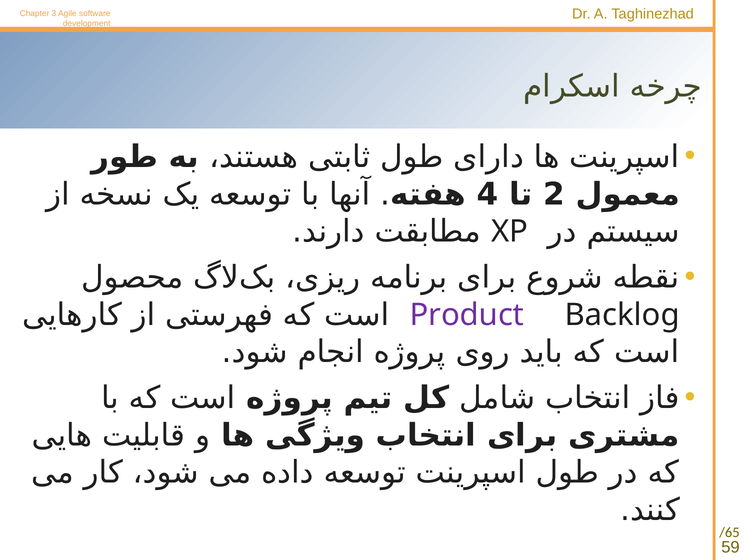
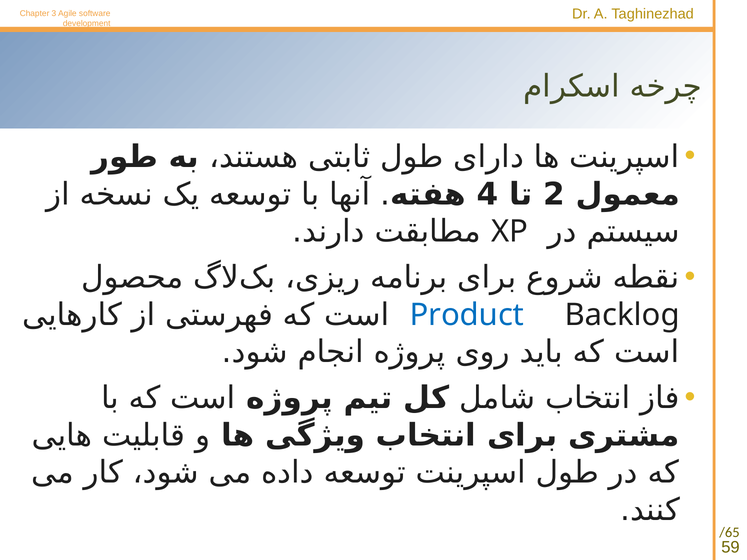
Product colour: purple -> blue
